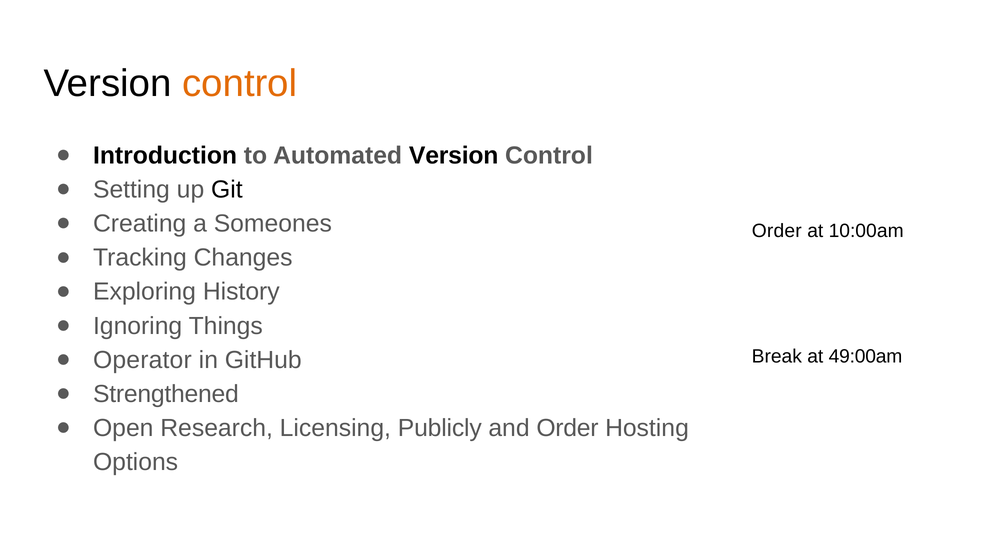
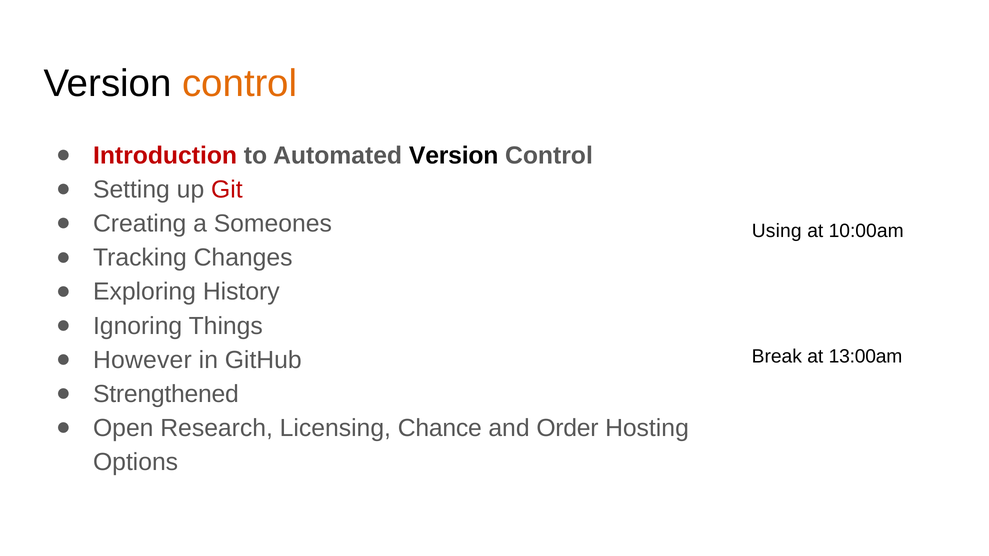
Introduction colour: black -> red
Git colour: black -> red
Order at (777, 231): Order -> Using
Operator: Operator -> However
49:00am: 49:00am -> 13:00am
Publicly: Publicly -> Chance
